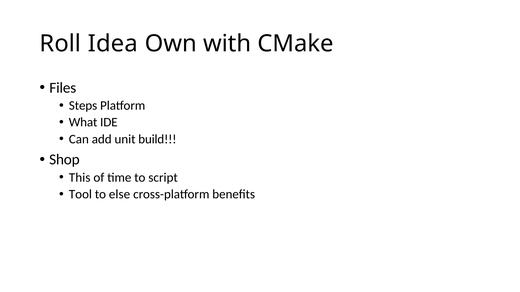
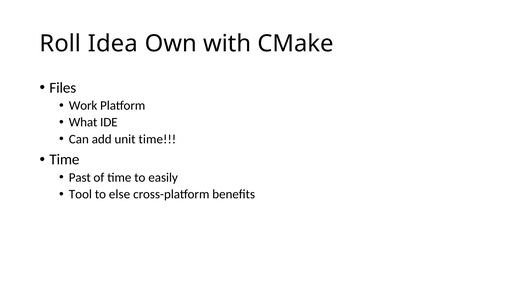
Steps: Steps -> Work
unit build: build -> time
Shop at (64, 160): Shop -> Time
This: This -> Past
script: script -> easily
